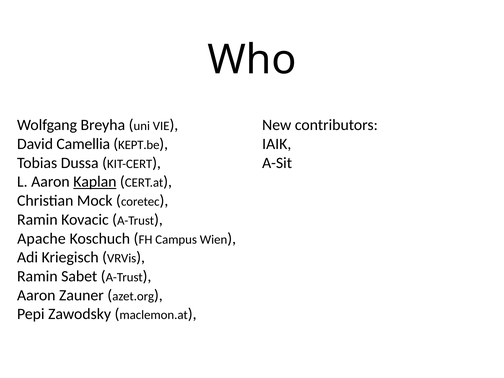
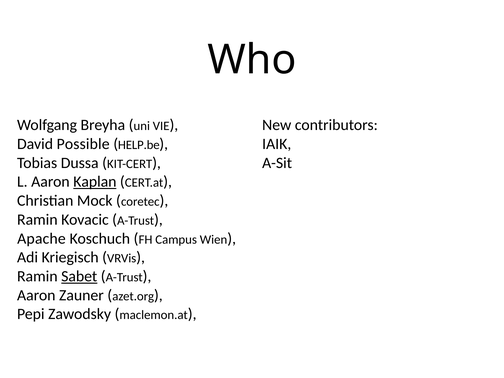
Camellia: Camellia -> Possible
KEPT.be: KEPT.be -> HELP.be
Sabet underline: none -> present
